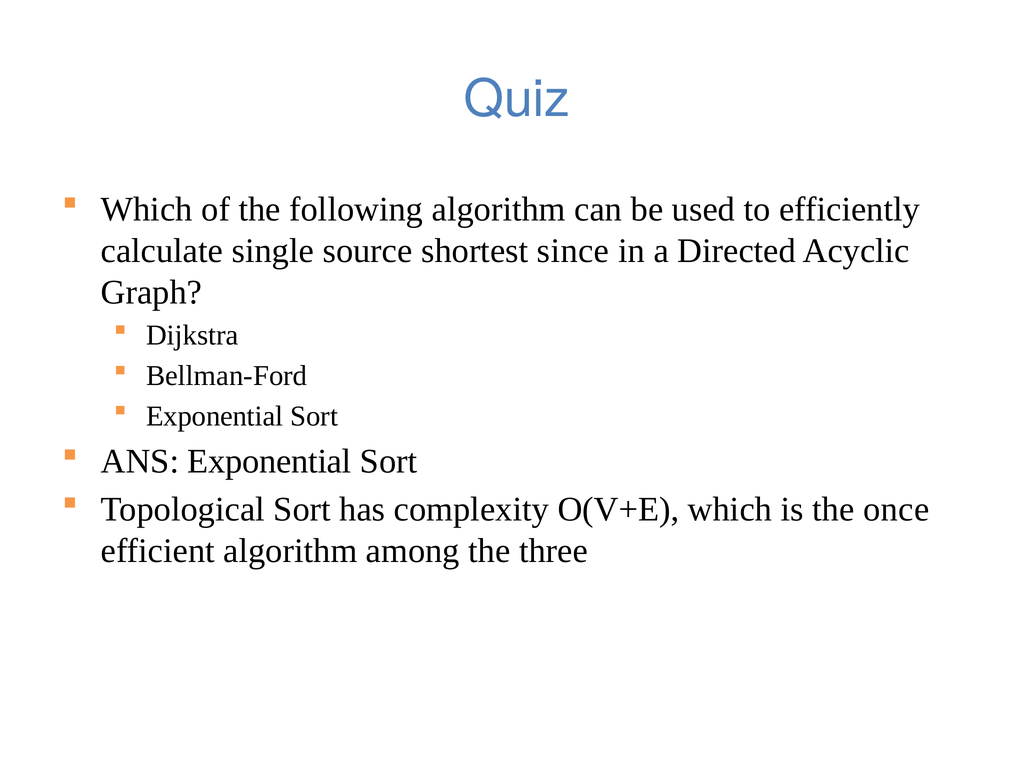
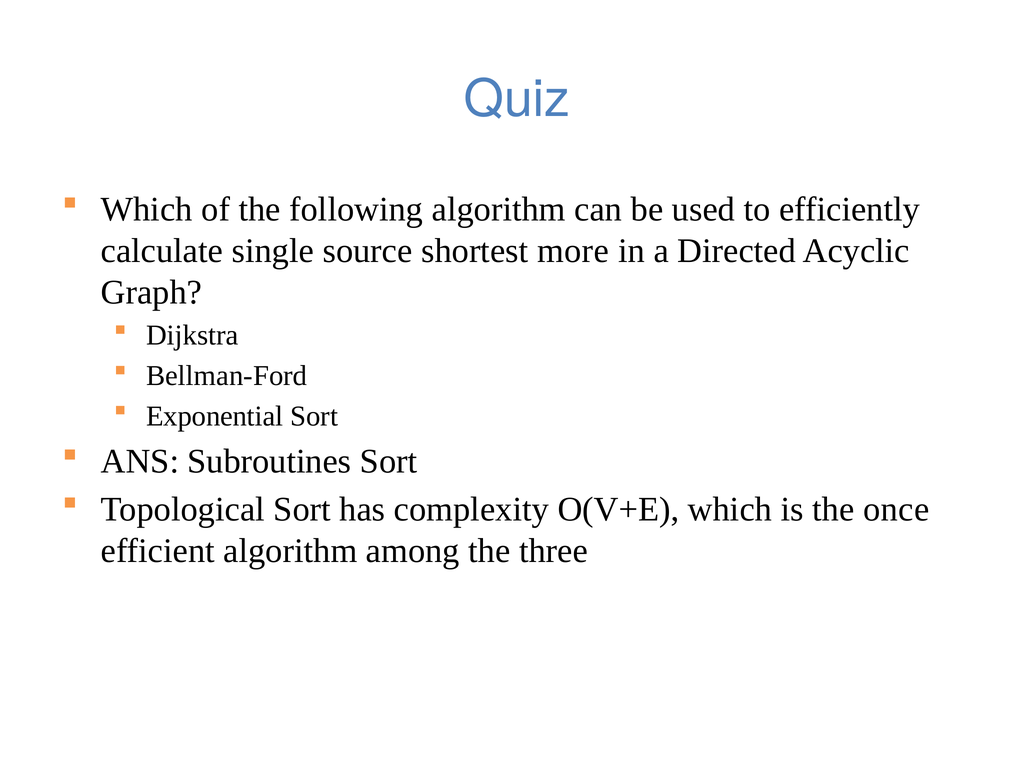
since: since -> more
ANS Exponential: Exponential -> Subroutines
